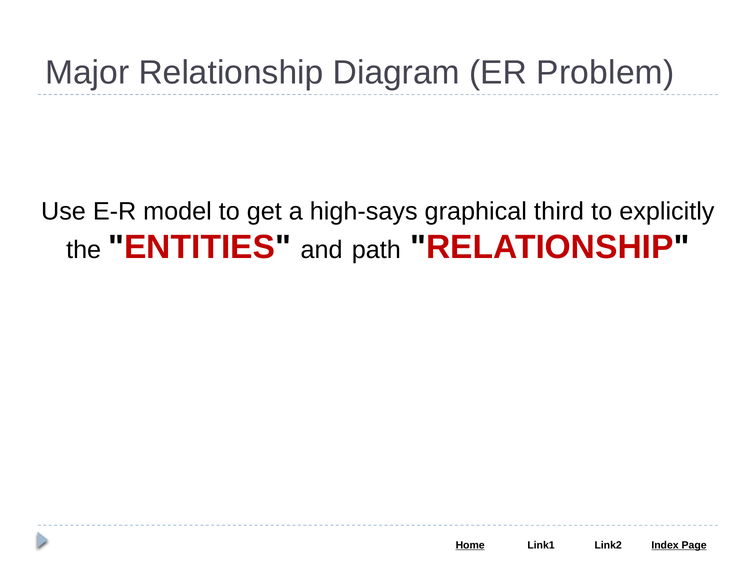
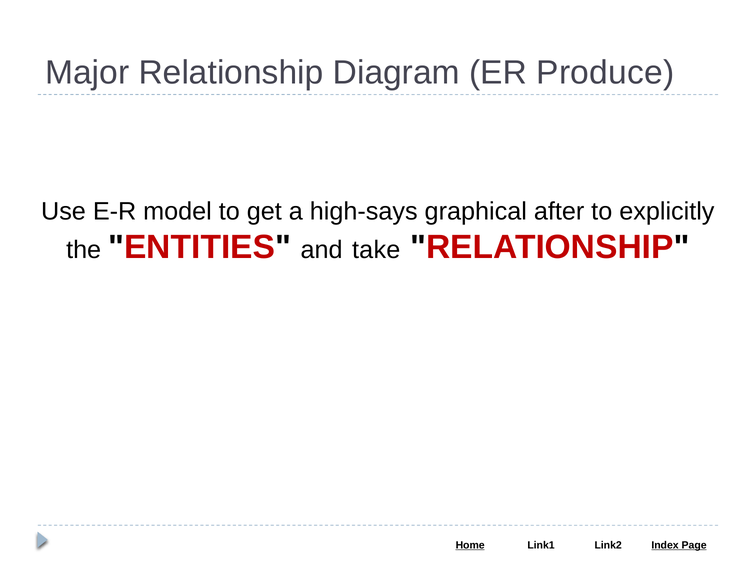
Problem: Problem -> Produce
third: third -> after
path: path -> take
